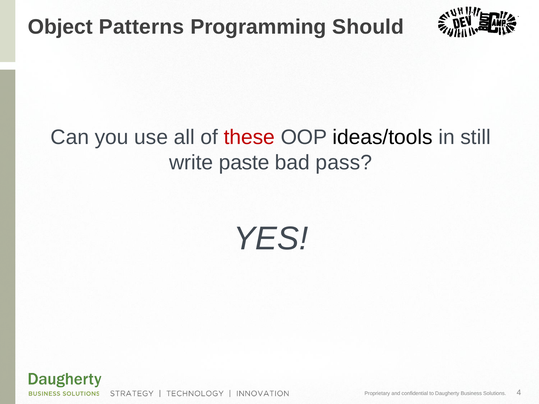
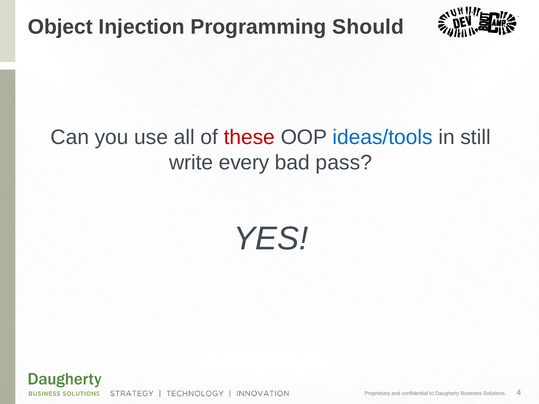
Patterns: Patterns -> Injection
ideas/tools colour: black -> blue
paste: paste -> every
